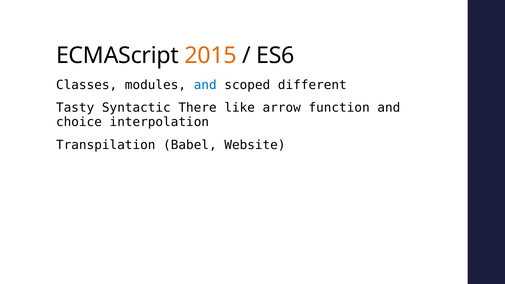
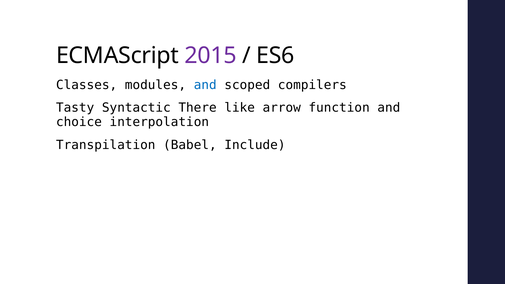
2015 colour: orange -> purple
different: different -> compilers
Website: Website -> Include
